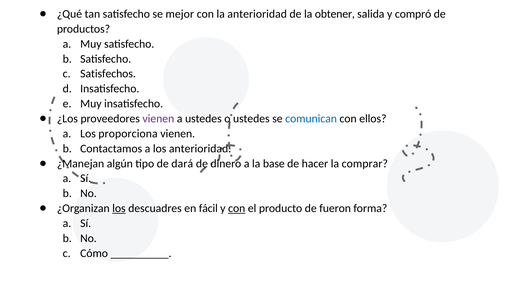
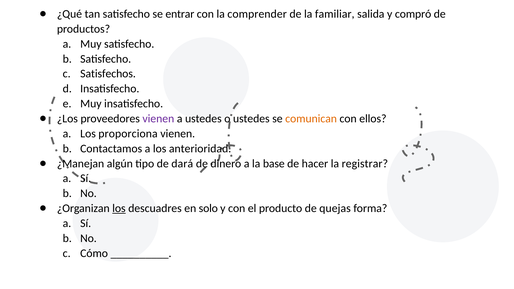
mejor: mejor -> entrar
la anterioridad: anterioridad -> comprender
obtener: obtener -> familiar
comunican colour: blue -> orange
comprar: comprar -> registrar
fácil: fácil -> solo
con at (237, 208) underline: present -> none
fueron: fueron -> quejas
